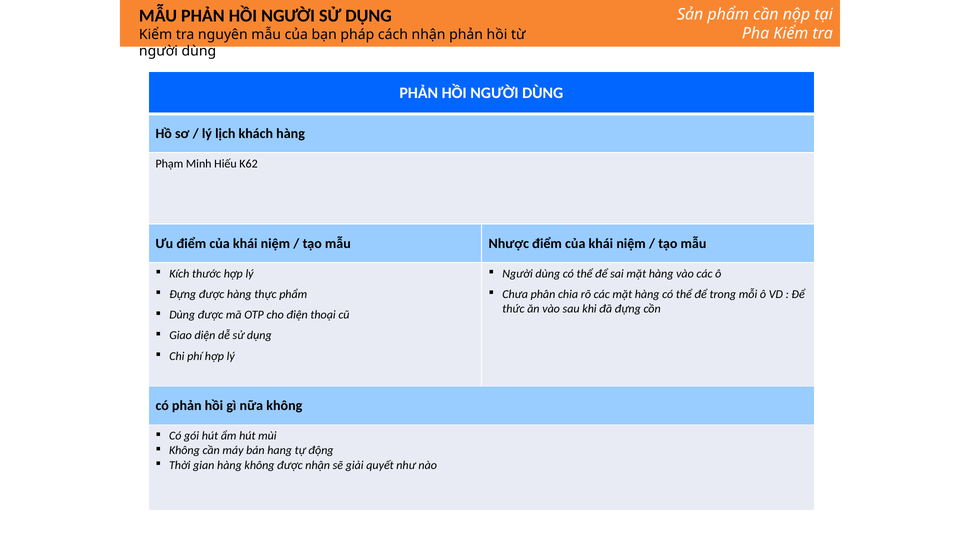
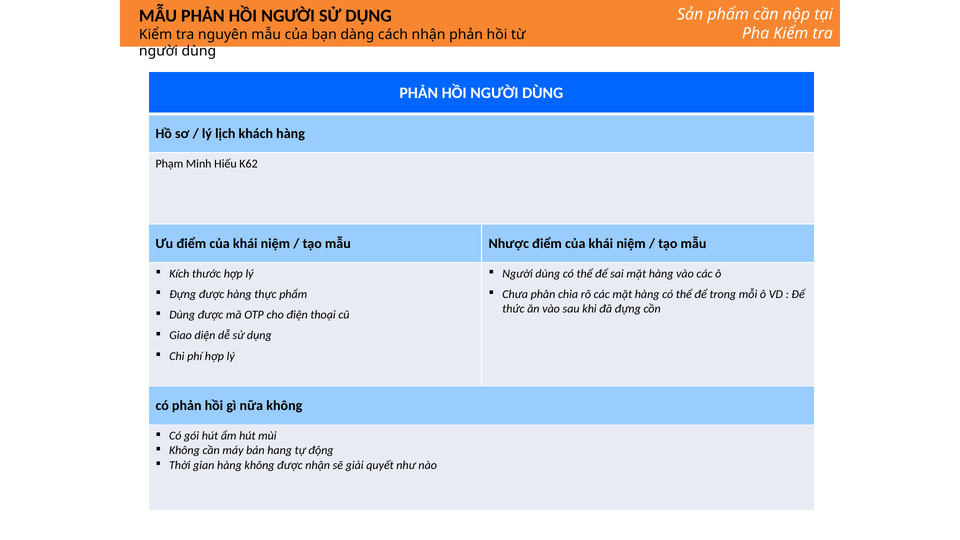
pháp: pháp -> dàng
